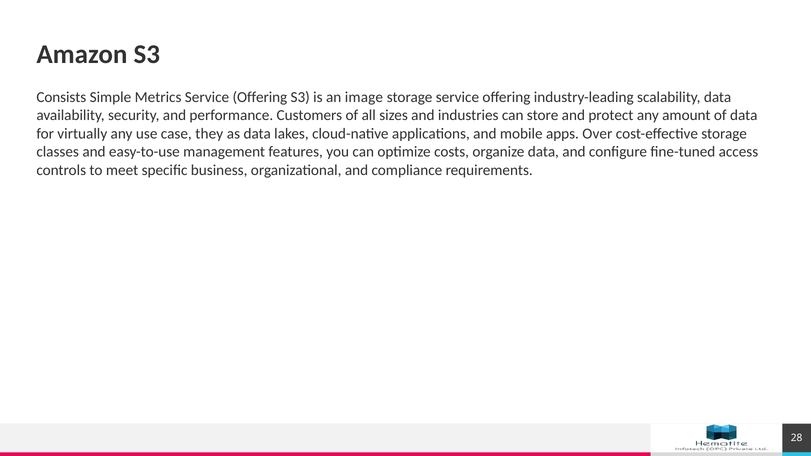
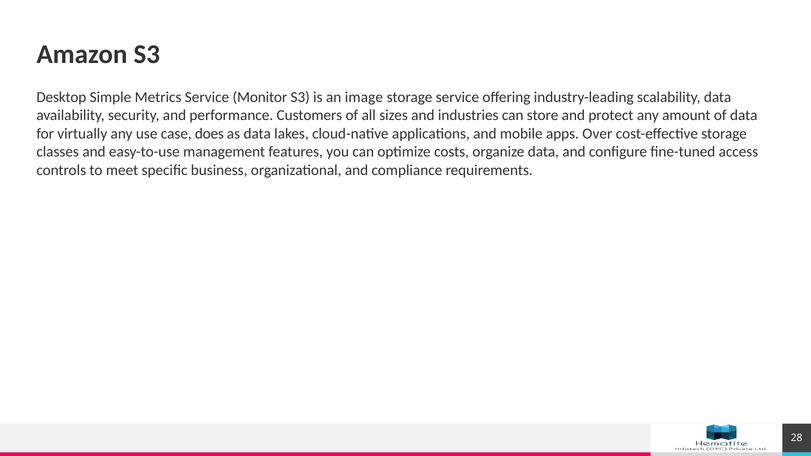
Consists: Consists -> Desktop
Offering at (260, 97): Offering -> Monitor
they: they -> does
